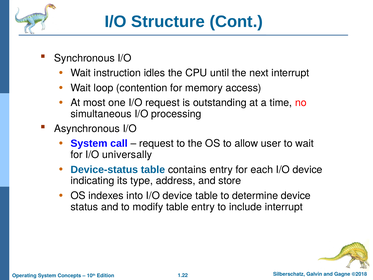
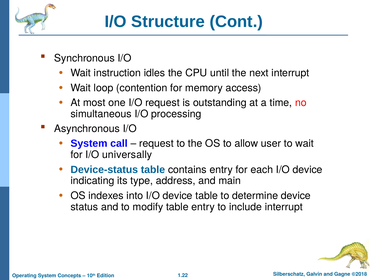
store: store -> main
